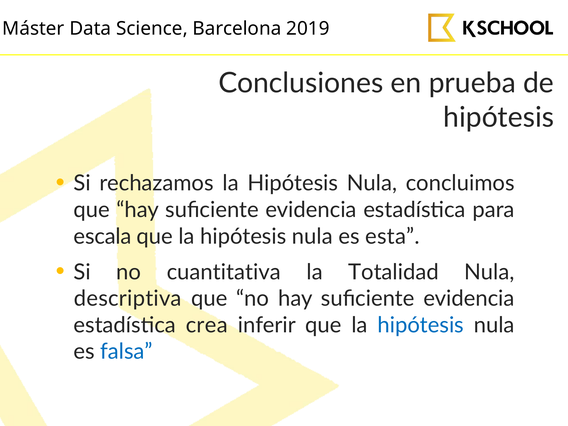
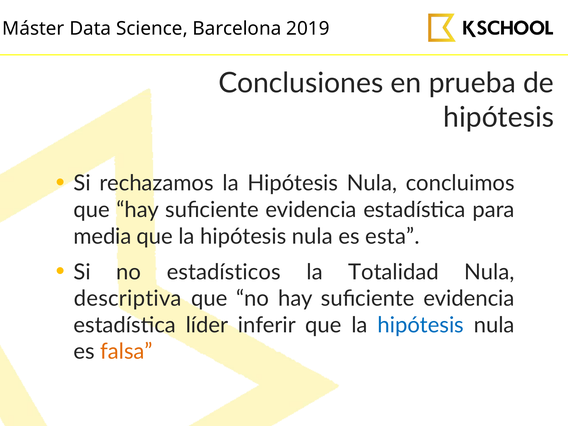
escala: escala -> media
cuantitativa: cuantitativa -> estadísticos
crea: crea -> líder
falsa colour: blue -> orange
